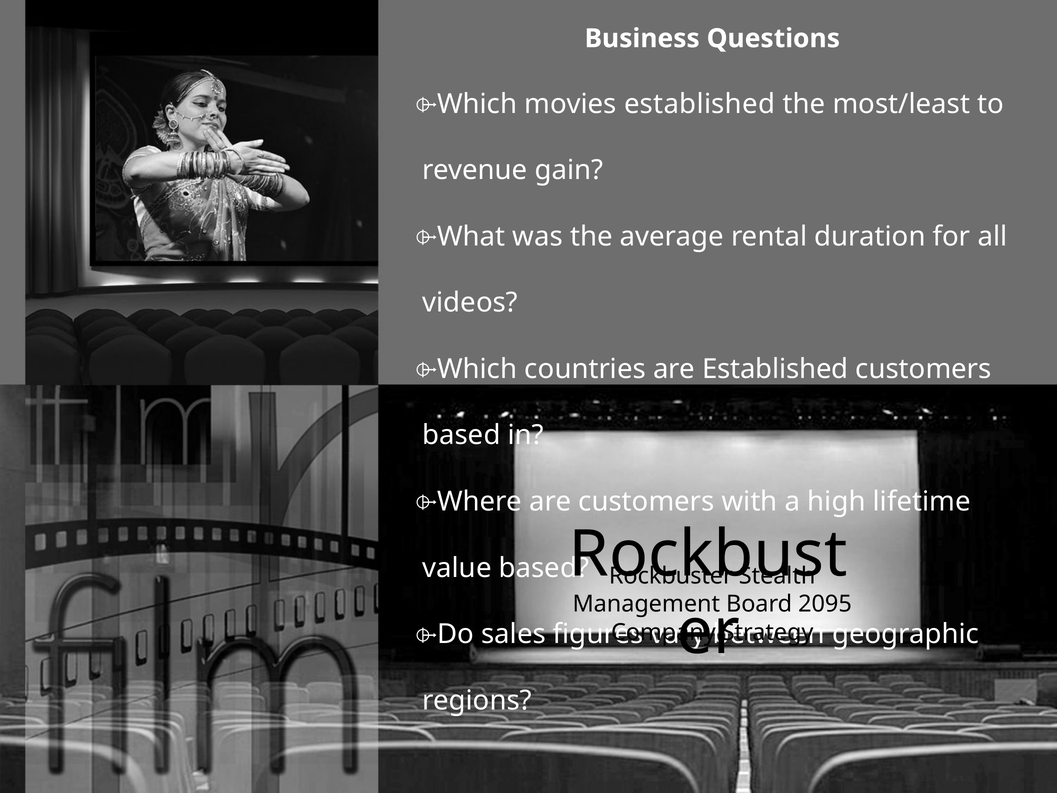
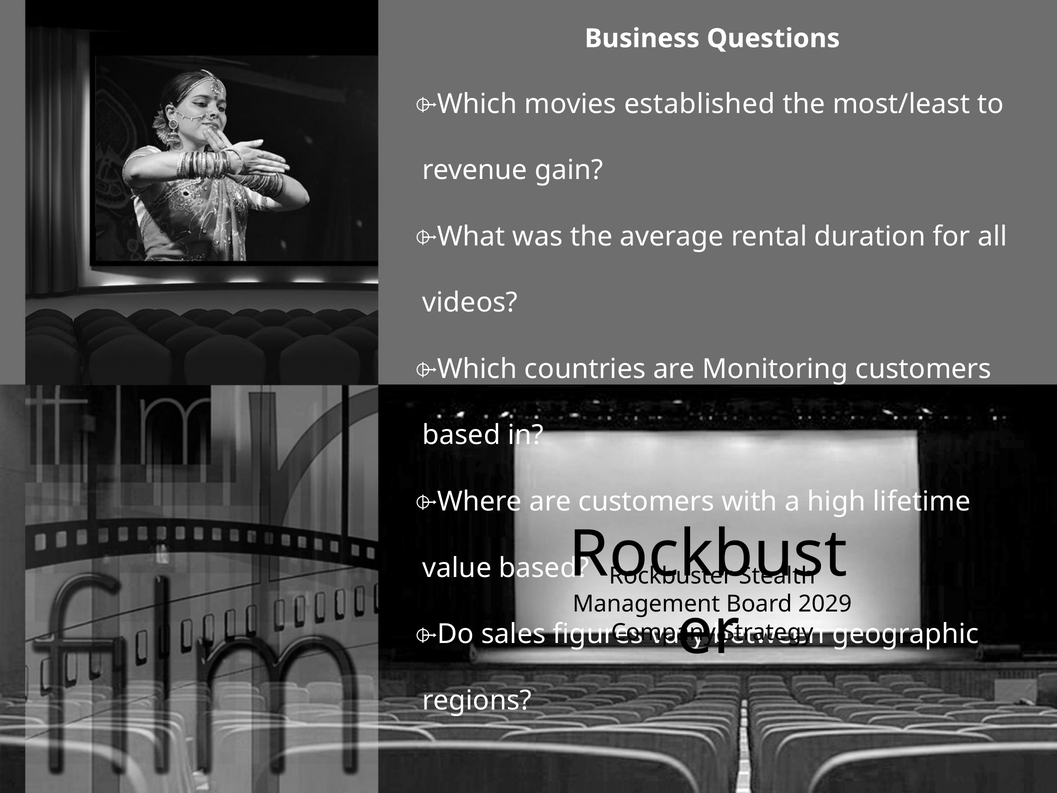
are Established: Established -> Monitoring
2095: 2095 -> 2029
